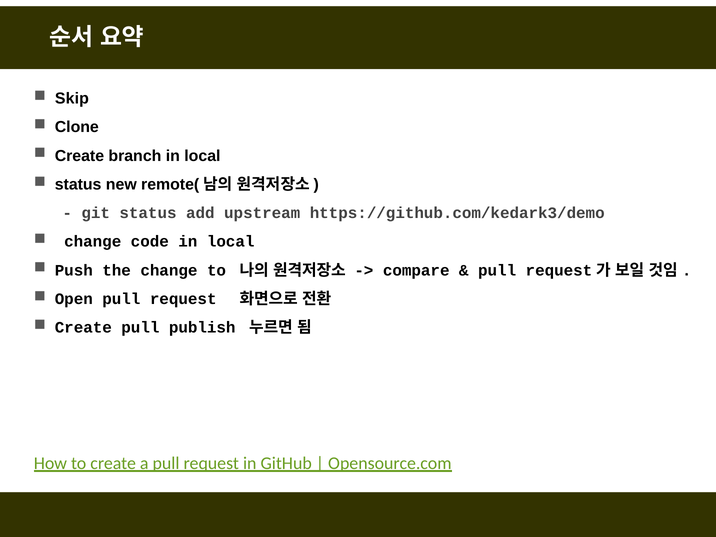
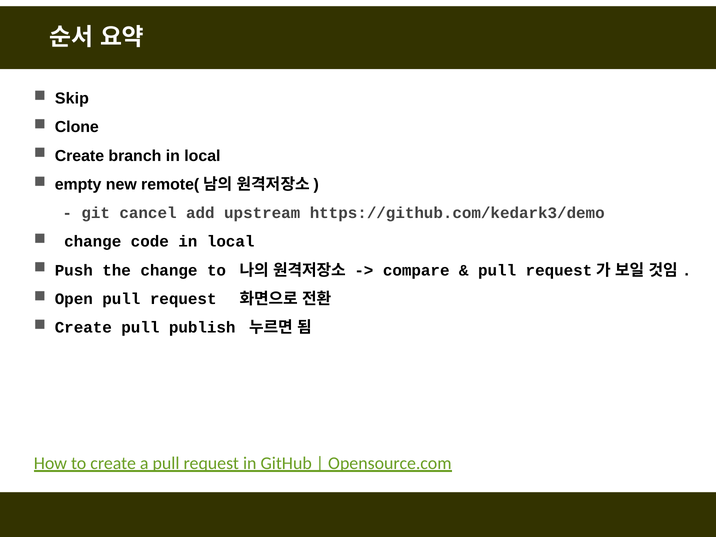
status at (78, 184): status -> empty
git status: status -> cancel
